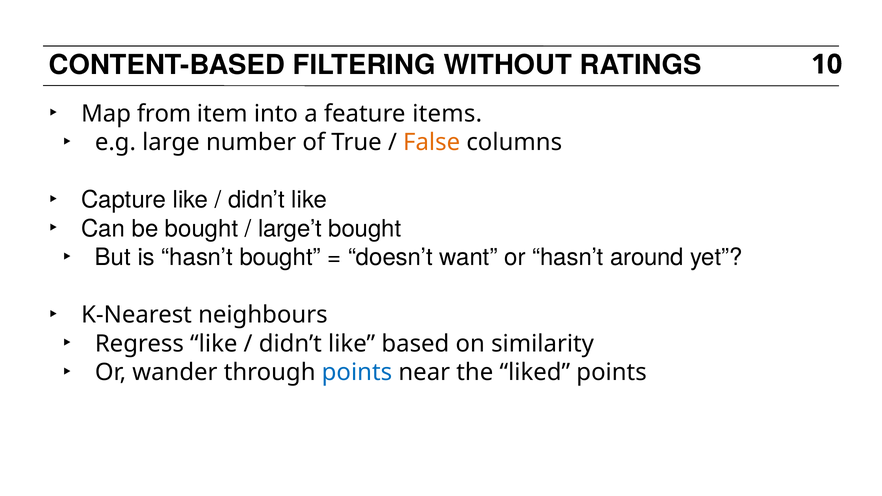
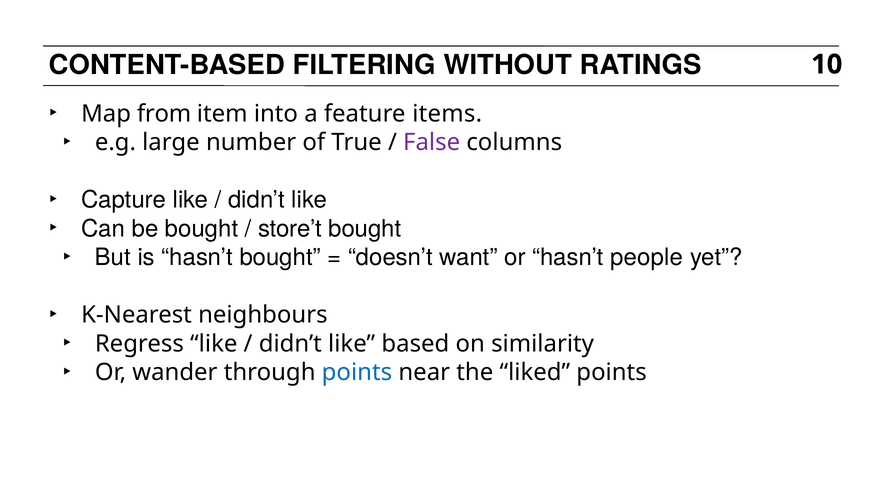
False colour: orange -> purple
large’t: large’t -> store’t
around: around -> people
